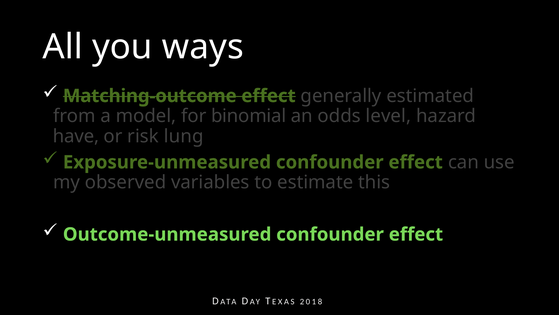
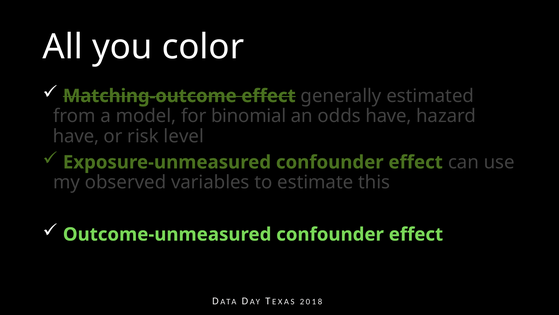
ways: ways -> color
odds level: level -> have
lung: lung -> level
